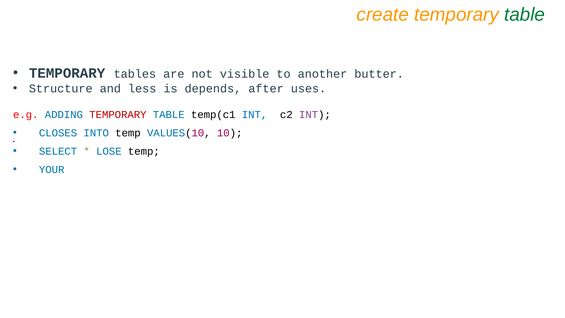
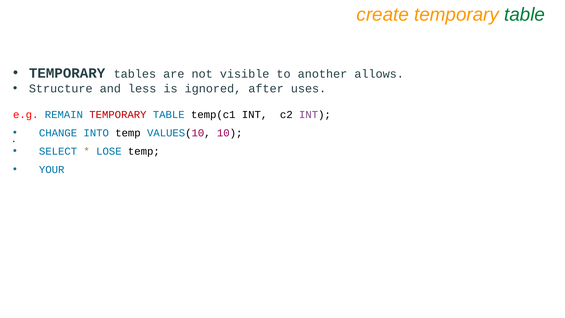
butter: butter -> allows
depends: depends -> ignored
ADDING: ADDING -> REMAIN
INT at (255, 115) colour: blue -> black
CLOSES: CLOSES -> CHANGE
